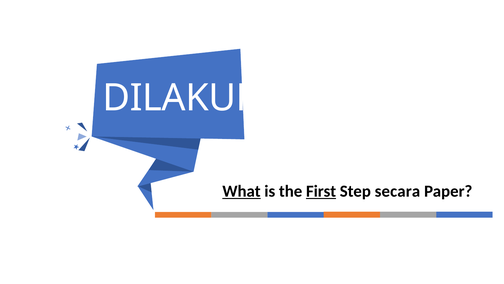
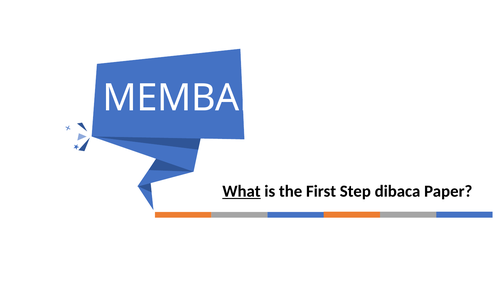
DILAKUKAN: DILAKUKAN -> MEMBAHAS
First underline: present -> none
secara: secara -> dibaca
